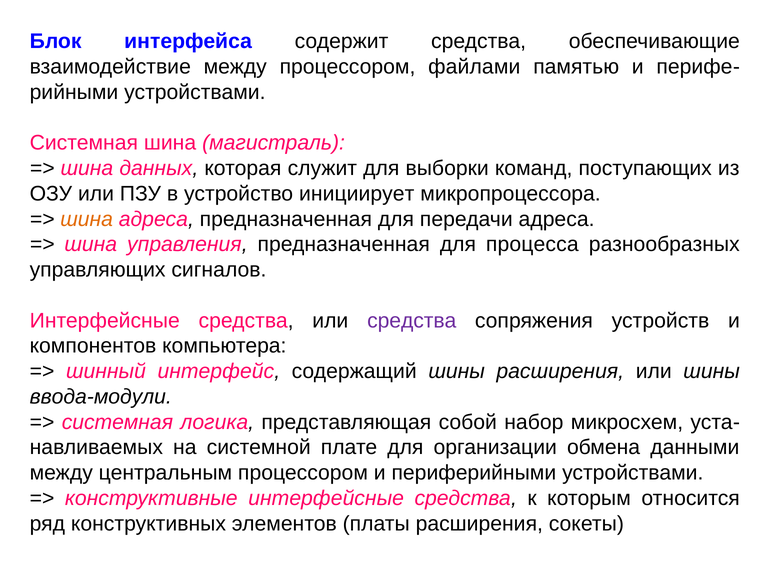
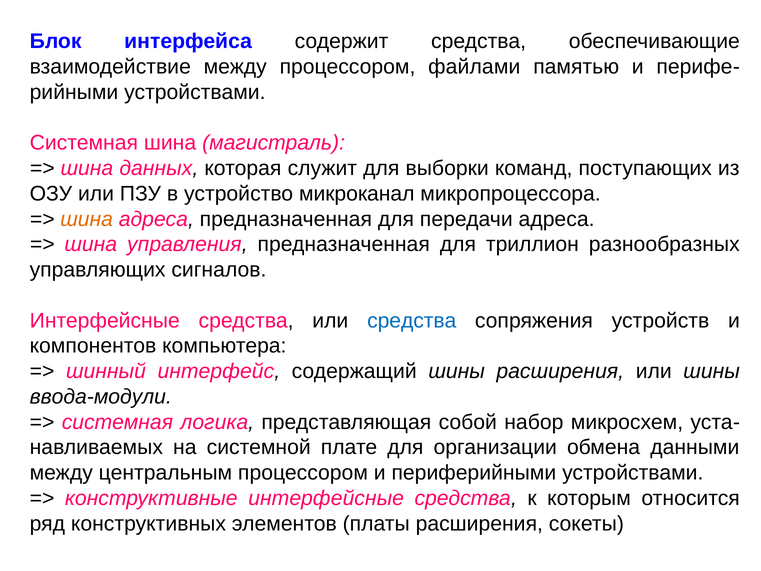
инициирует: инициирует -> микроканал
процесса: процесса -> триллион
средства at (412, 320) colour: purple -> blue
